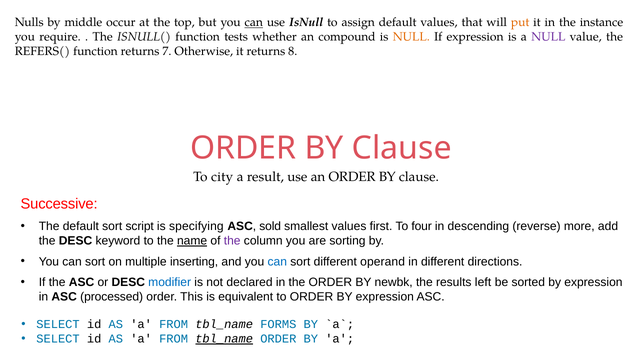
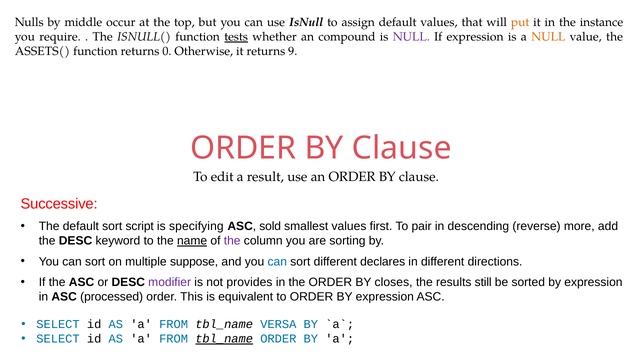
can at (254, 22) underline: present -> none
tests underline: none -> present
NULL at (411, 37) colour: orange -> purple
NULL at (548, 37) colour: purple -> orange
REFERS(: REFERS( -> ASSETS(
7: 7 -> 0
8: 8 -> 9
city: city -> edit
four: four -> pair
inserting: inserting -> suppose
operand: operand -> declares
modifier colour: blue -> purple
declared: declared -> provides
newbk: newbk -> closes
left: left -> still
FORMS: FORMS -> VERSA
